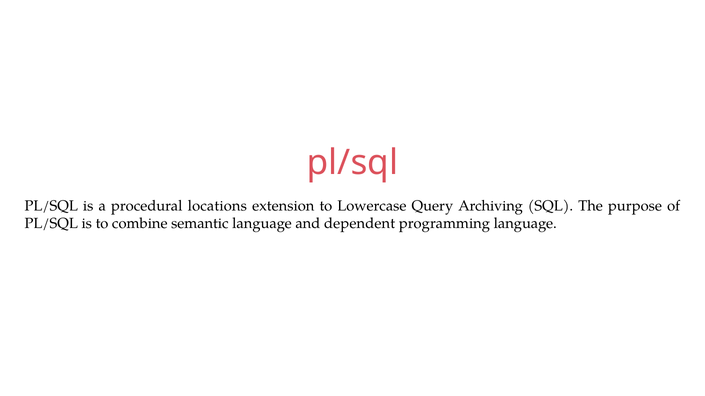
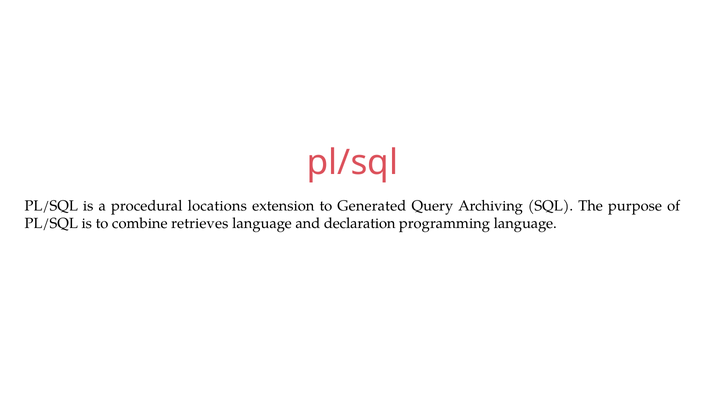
Lowercase: Lowercase -> Generated
semantic: semantic -> retrieves
dependent: dependent -> declaration
